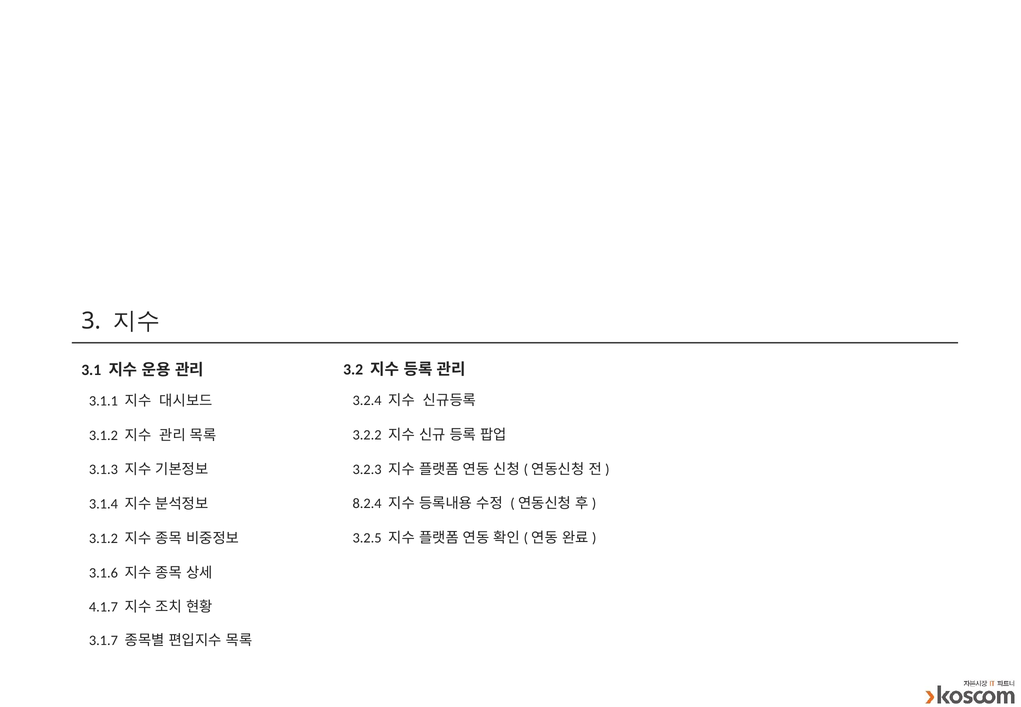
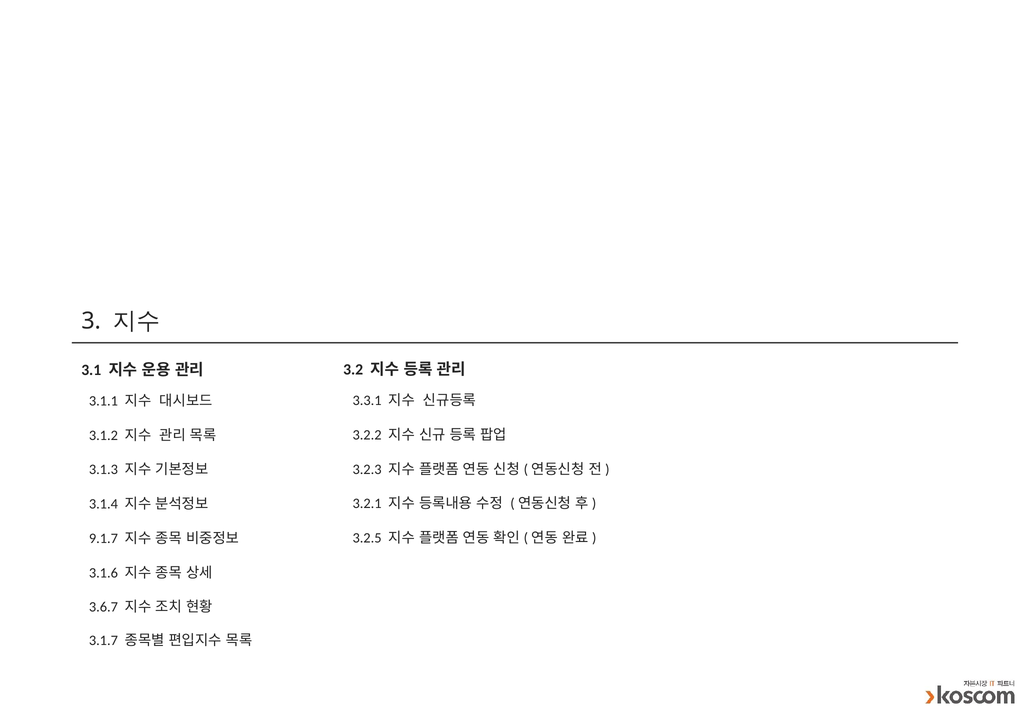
3.2.4: 3.2.4 -> 3.3.1
8.2.4: 8.2.4 -> 3.2.1
3.1.2 at (103, 538): 3.1.2 -> 9.1.7
4.1.7: 4.1.7 -> 3.6.7
